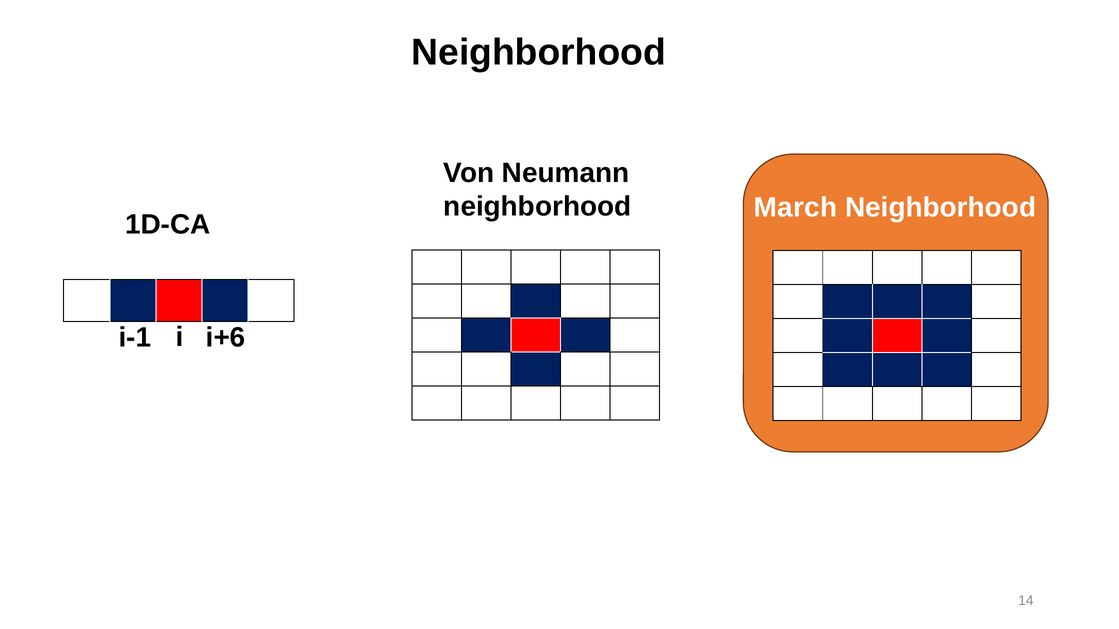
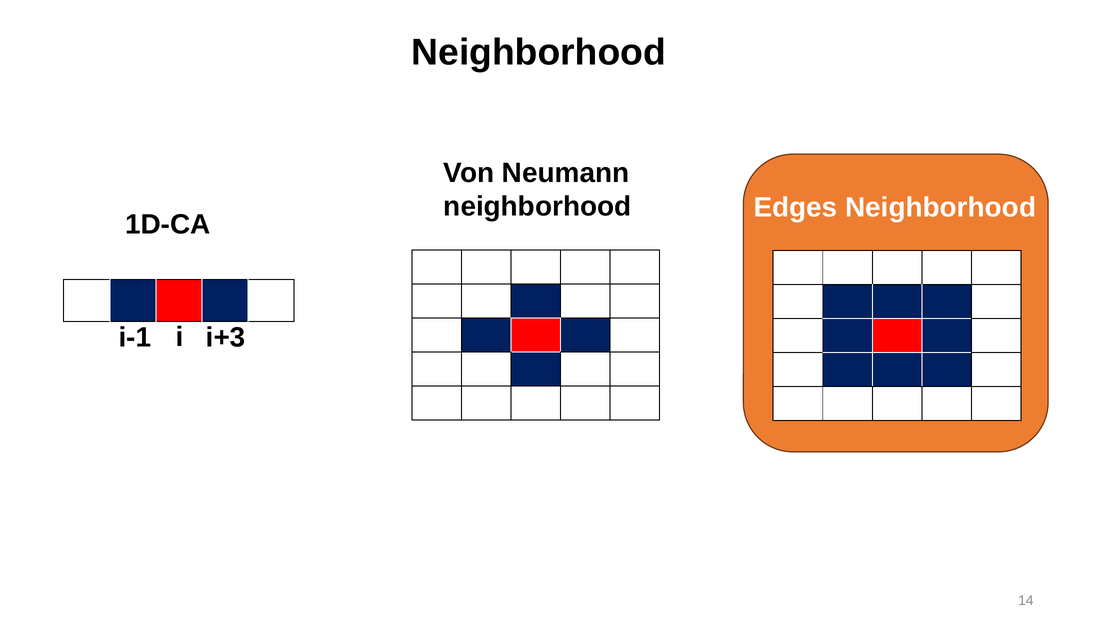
March: March -> Edges
i+6: i+6 -> i+3
